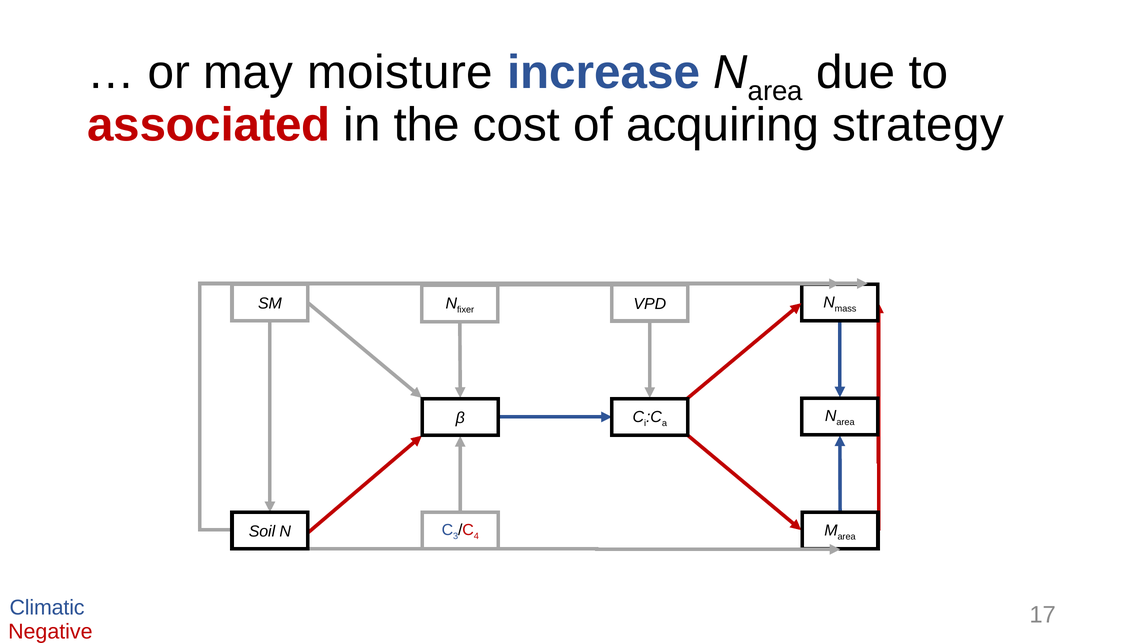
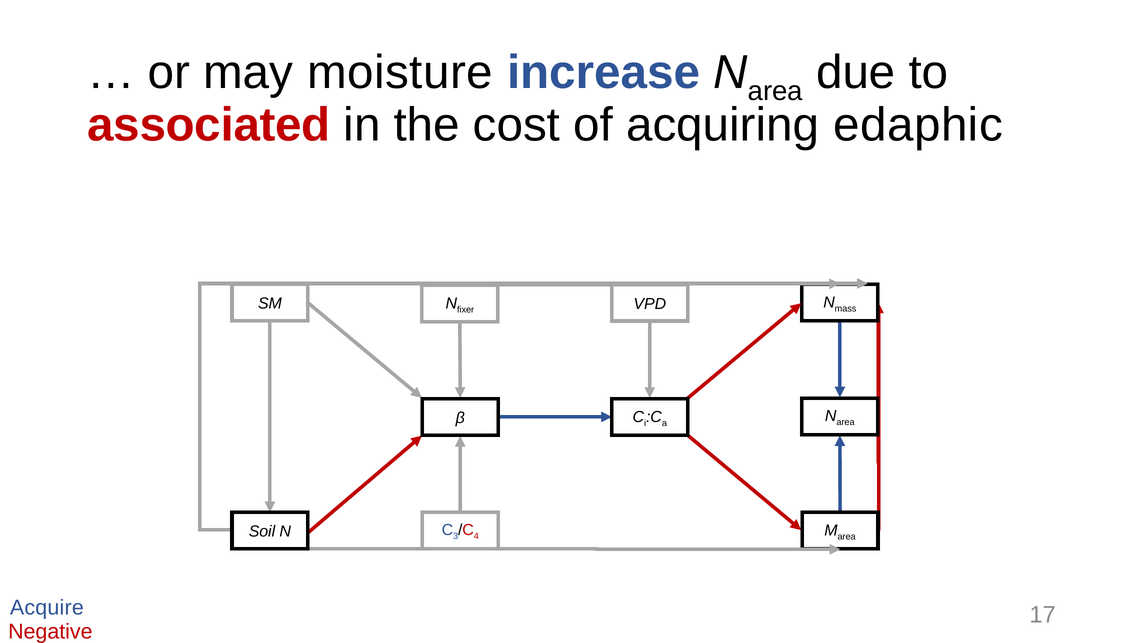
strategy: strategy -> edaphic
Climatic: Climatic -> Acquire
